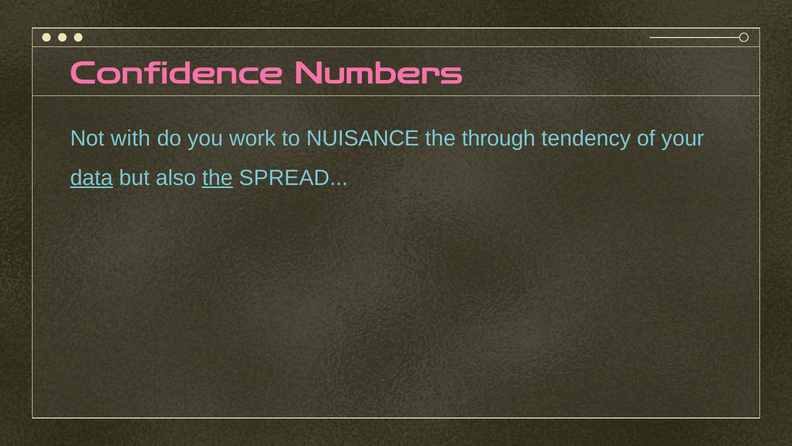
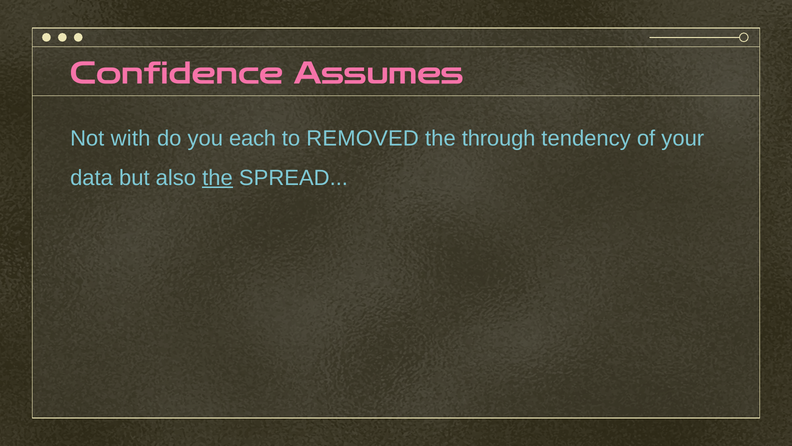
Numbers: Numbers -> Assumes
work: work -> each
NUISANCE: NUISANCE -> REMOVED
data underline: present -> none
